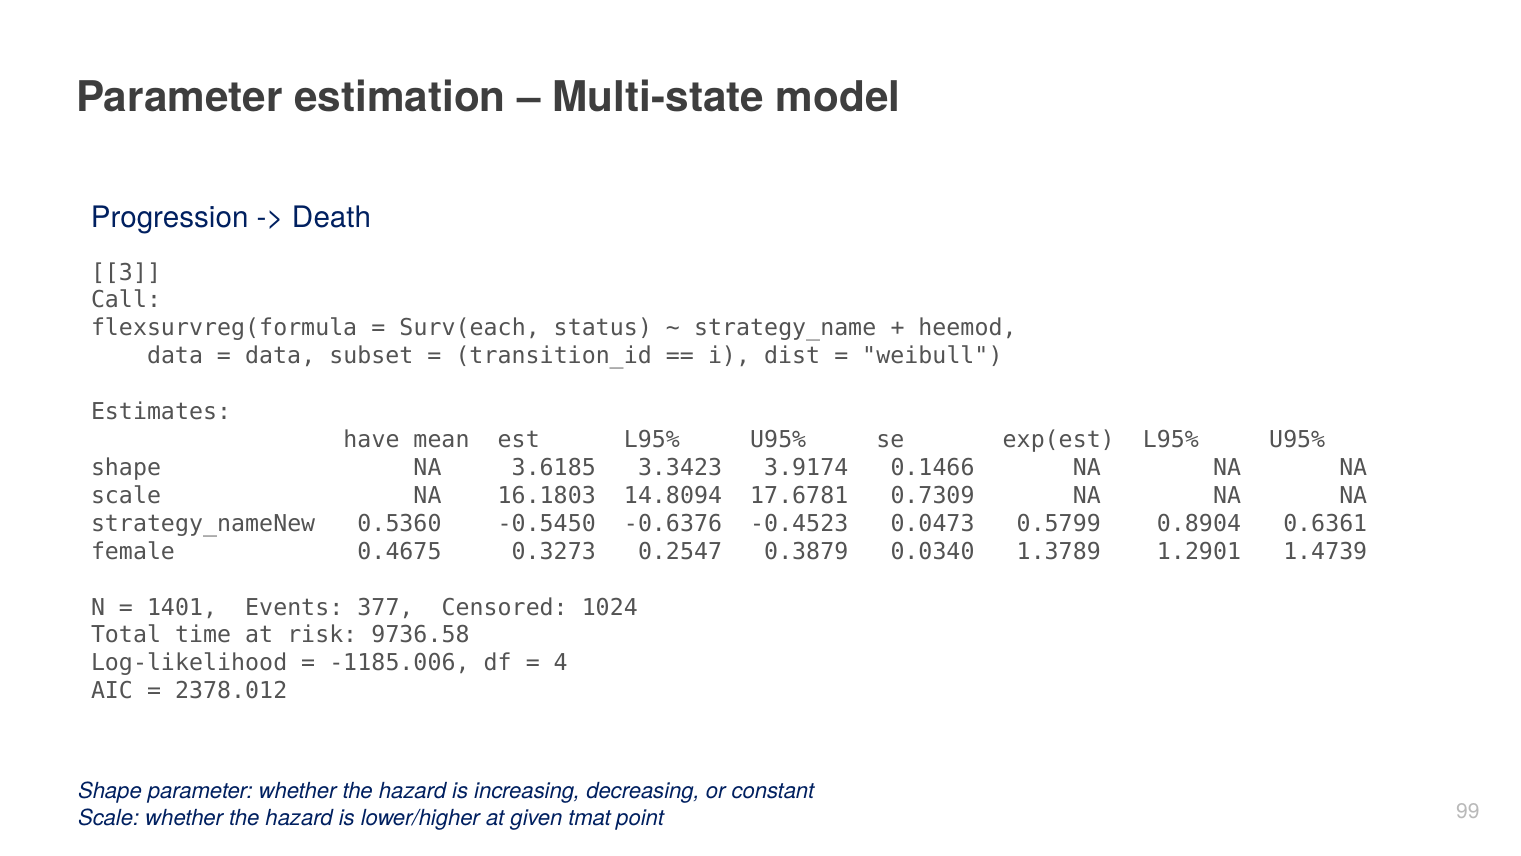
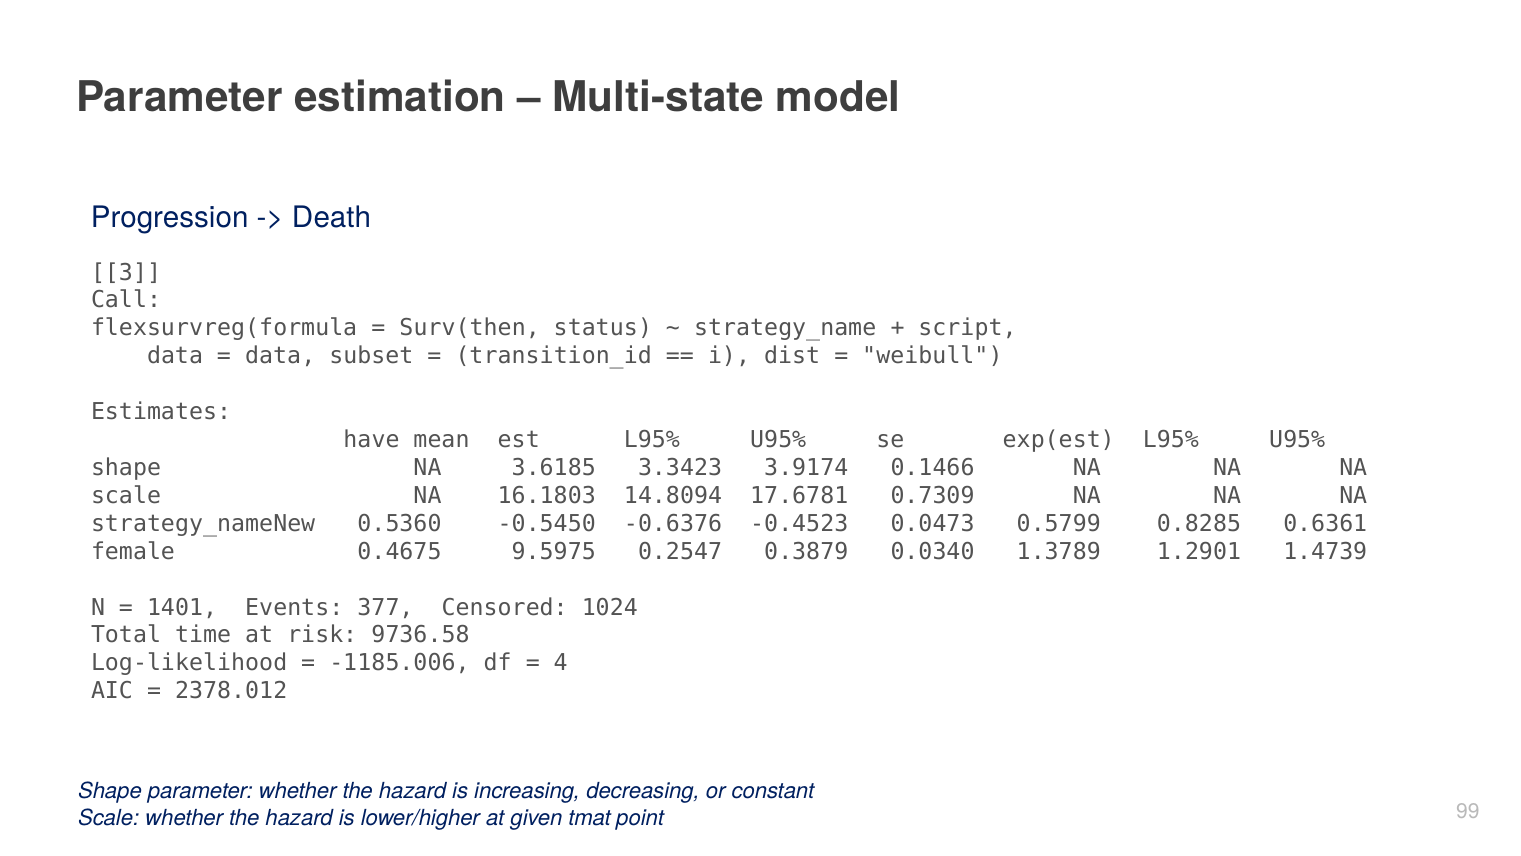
Surv(each: Surv(each -> Surv(then
heemod: heemod -> script
0.8904: 0.8904 -> 0.8285
0.3273: 0.3273 -> 9.5975
